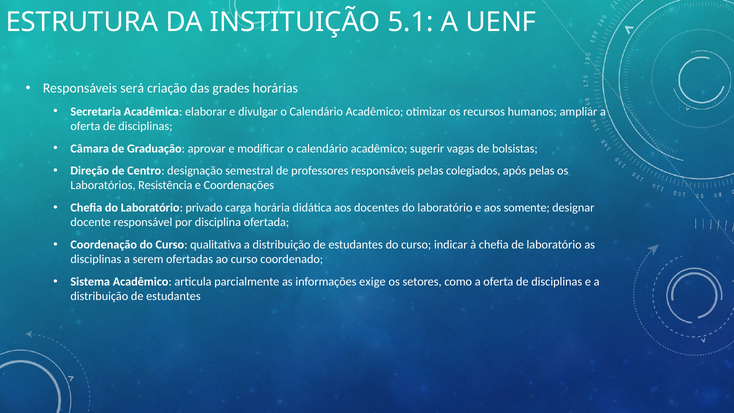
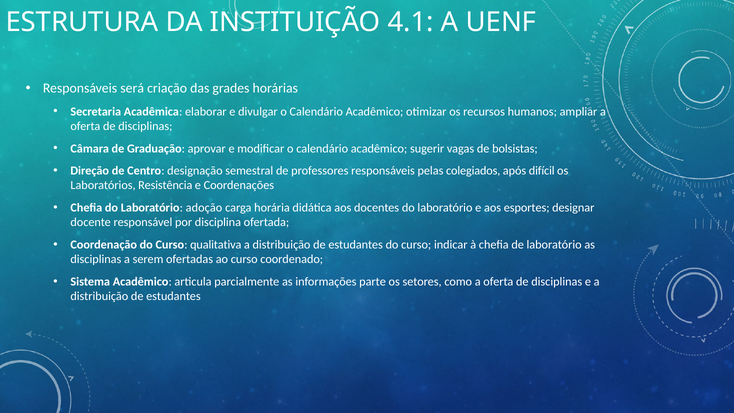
5.1: 5.1 -> 4.1
após pelas: pelas -> difícil
privado: privado -> adoção
somente: somente -> esportes
exige: exige -> parte
